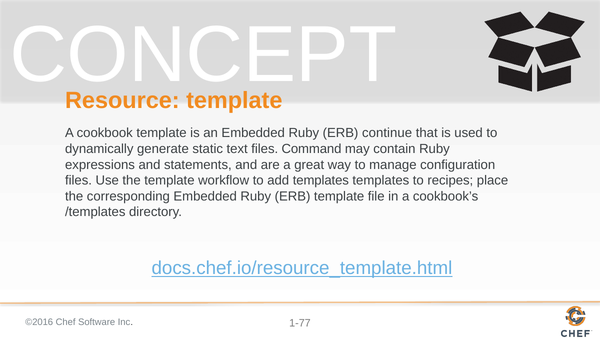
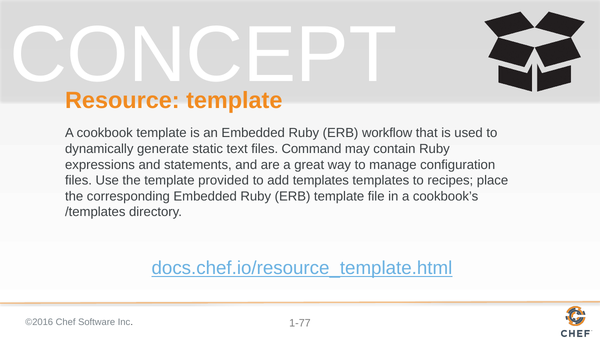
continue: continue -> workflow
workflow: workflow -> provided
